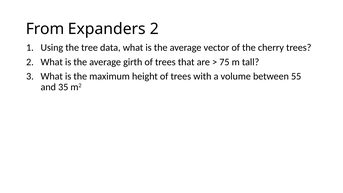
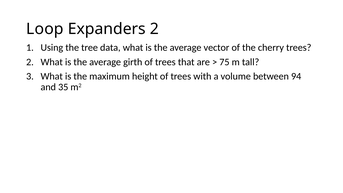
From: From -> Loop
55: 55 -> 94
